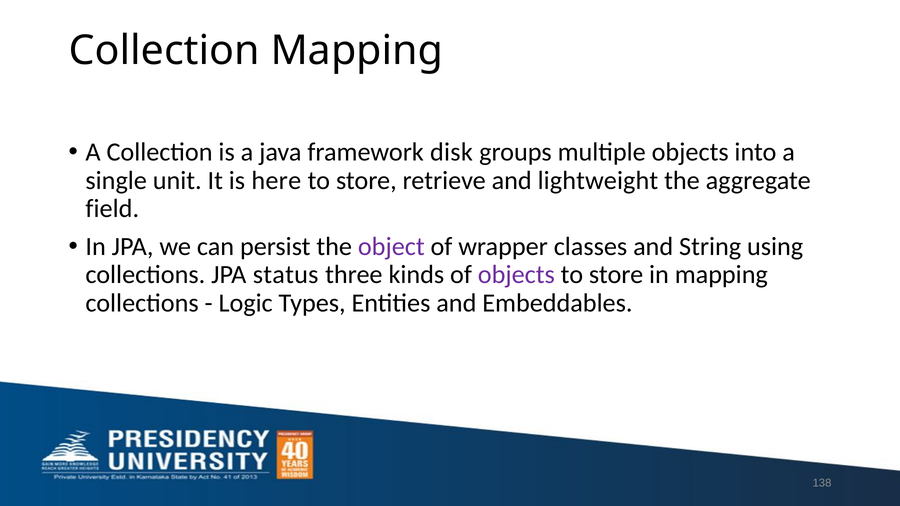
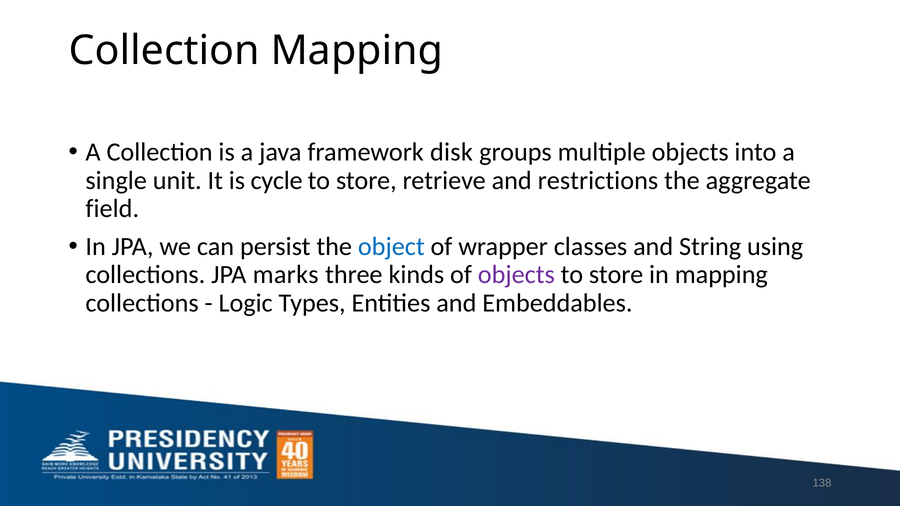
here: here -> cycle
lightweight: lightweight -> restrictions
object colour: purple -> blue
status: status -> marks
